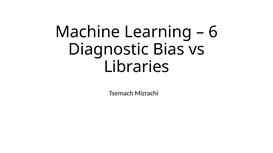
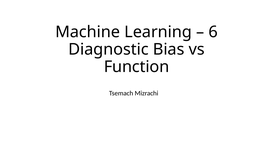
Libraries: Libraries -> Function
